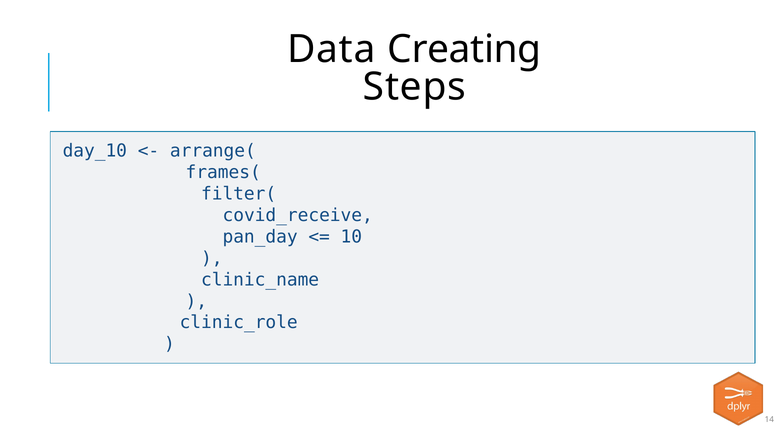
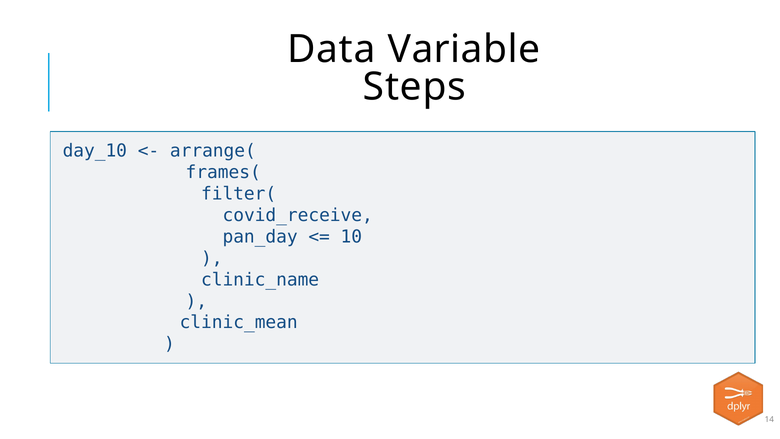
Creating: Creating -> Variable
clinic_role: clinic_role -> clinic_mean
